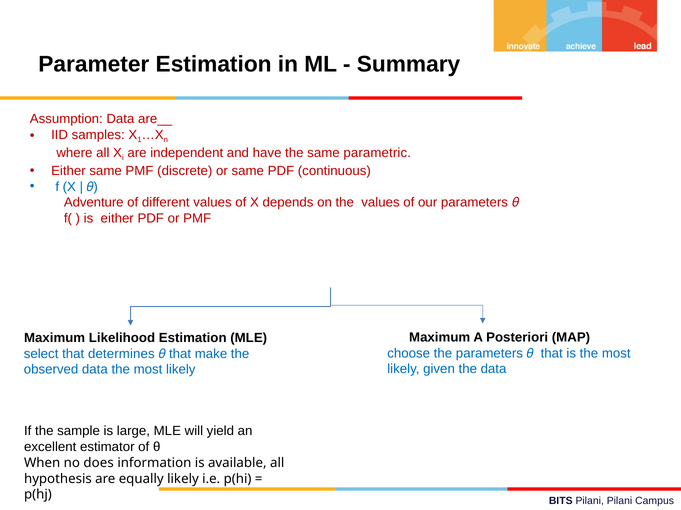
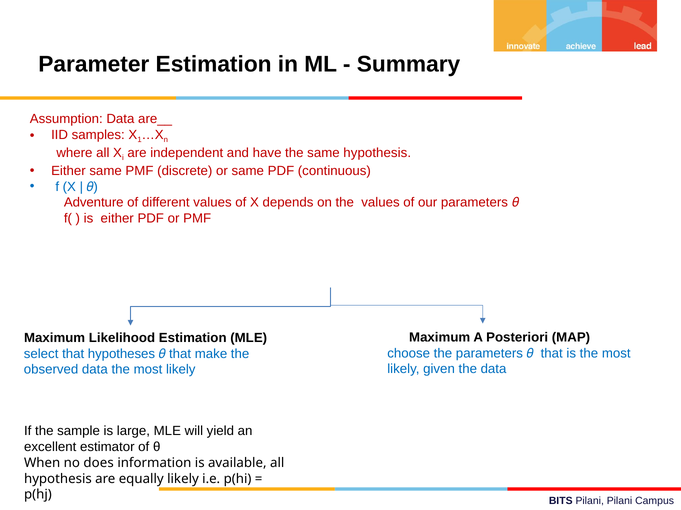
same parametric: parametric -> hypothesis
determines: determines -> hypotheses
